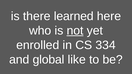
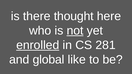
learned: learned -> thought
enrolled underline: none -> present
334: 334 -> 281
